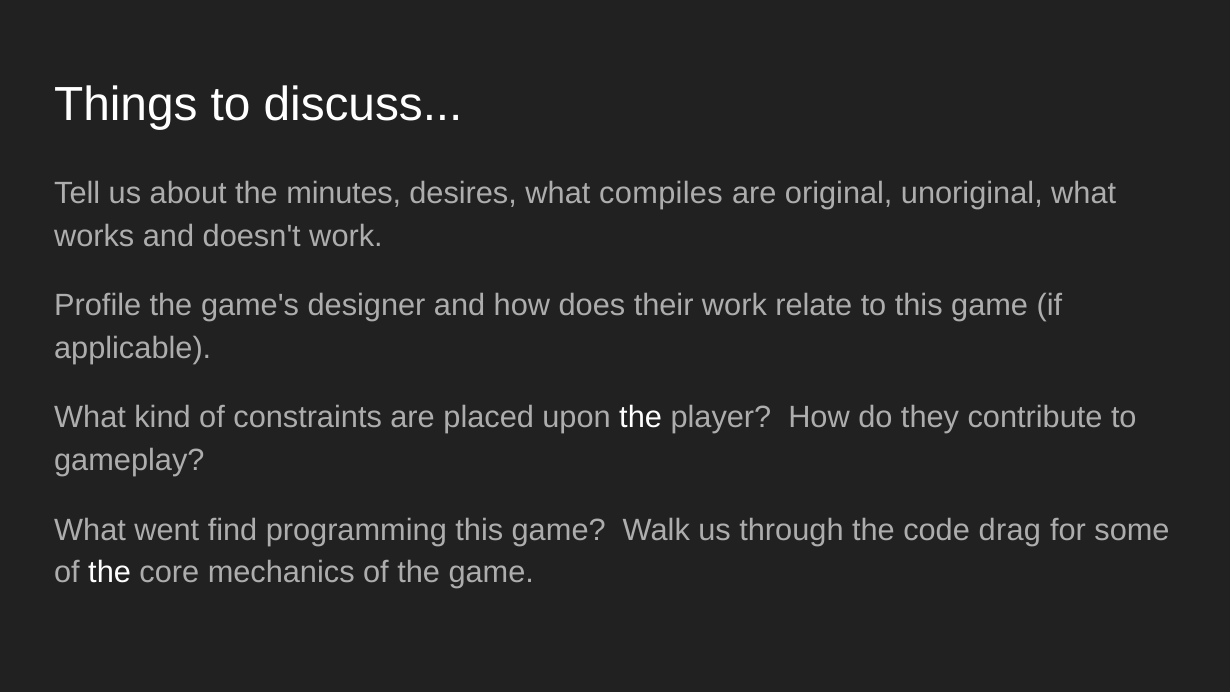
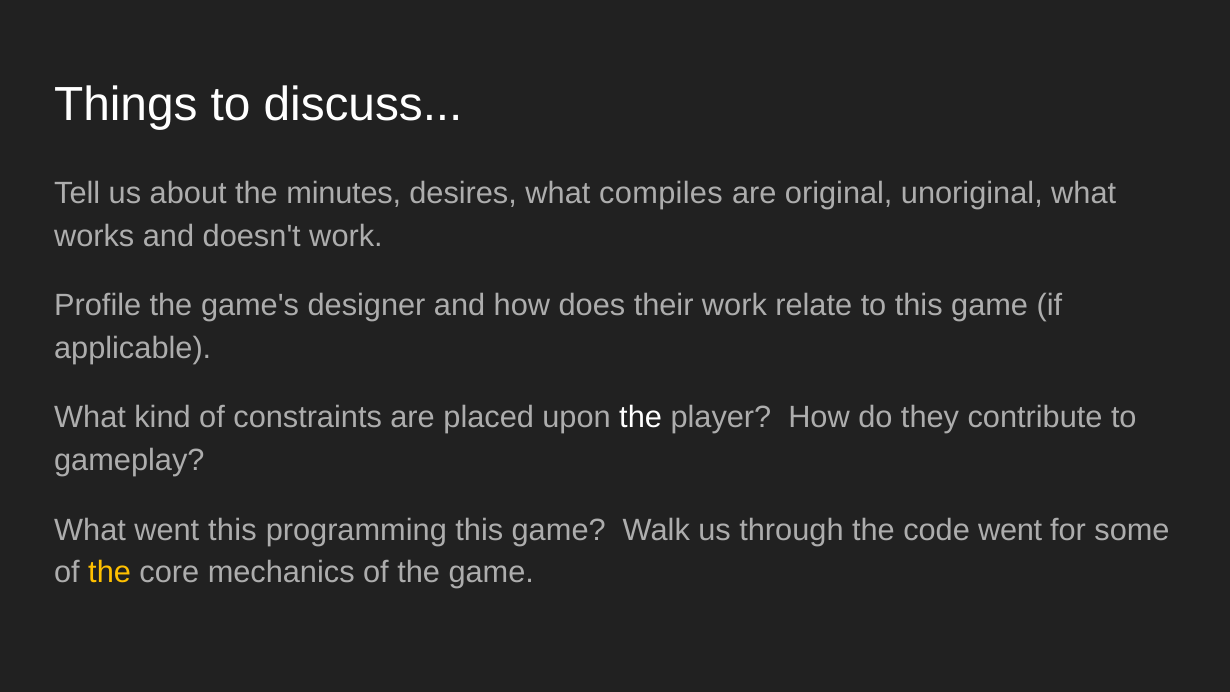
went find: find -> this
code drag: drag -> went
the at (110, 572) colour: white -> yellow
